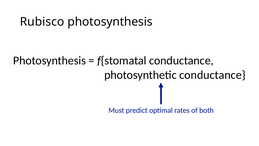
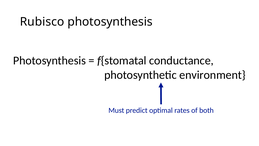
photosynthetic conductance: conductance -> environment
